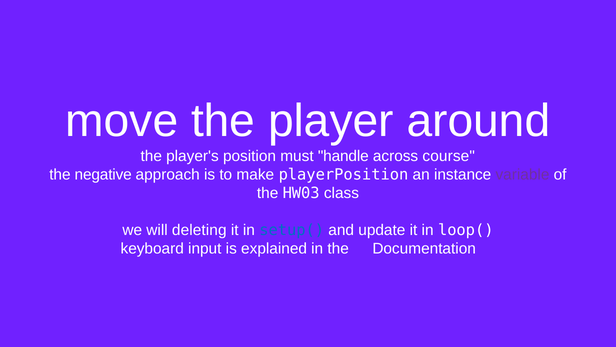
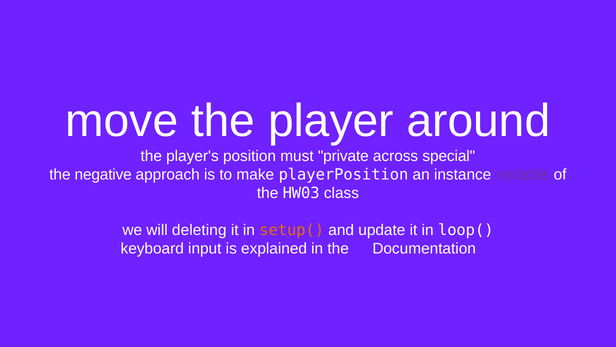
handle: handle -> private
course: course -> special
setup( colour: blue -> orange
